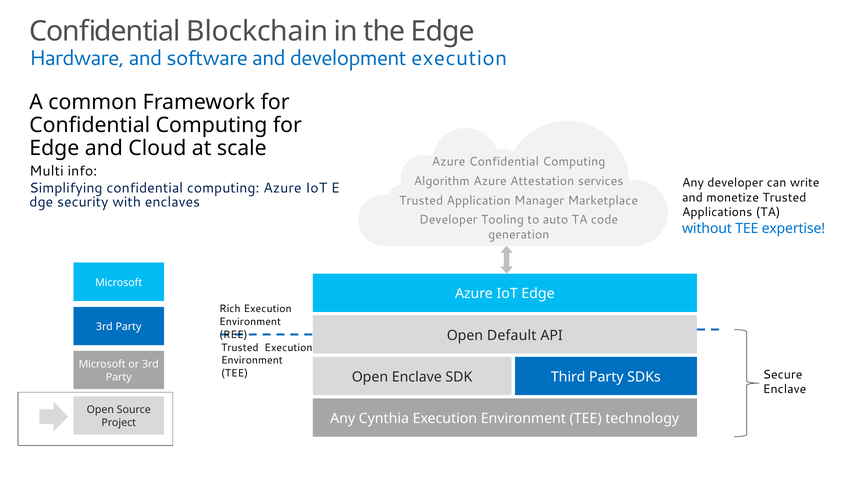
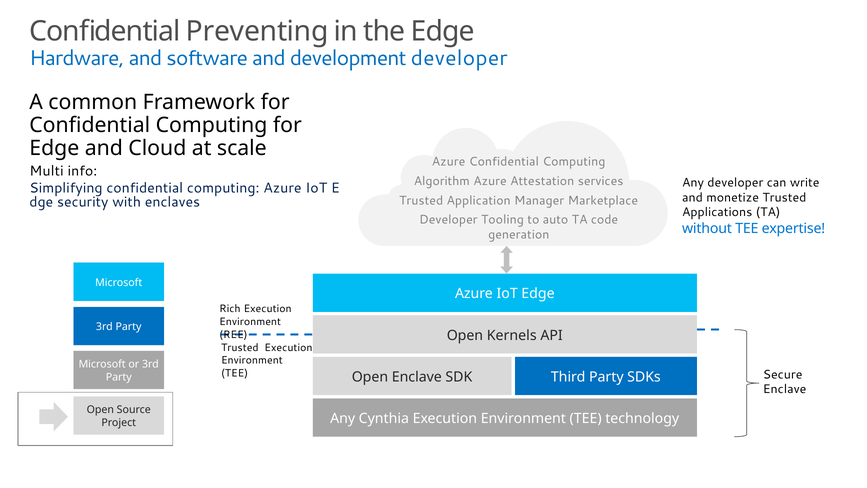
Blockchain: Blockchain -> Preventing
development execution: execution -> developer
Default: Default -> Kernels
